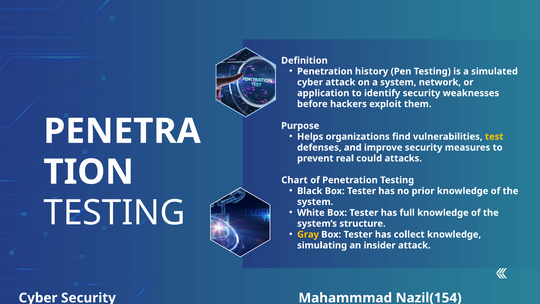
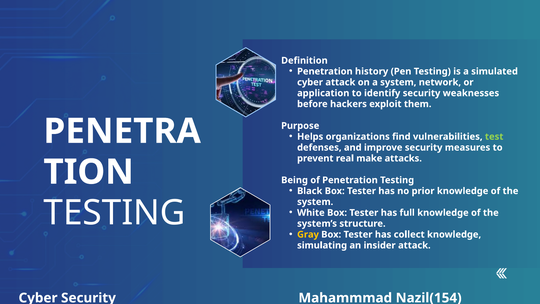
test colour: yellow -> light green
could: could -> make
Chart: Chart -> Being
